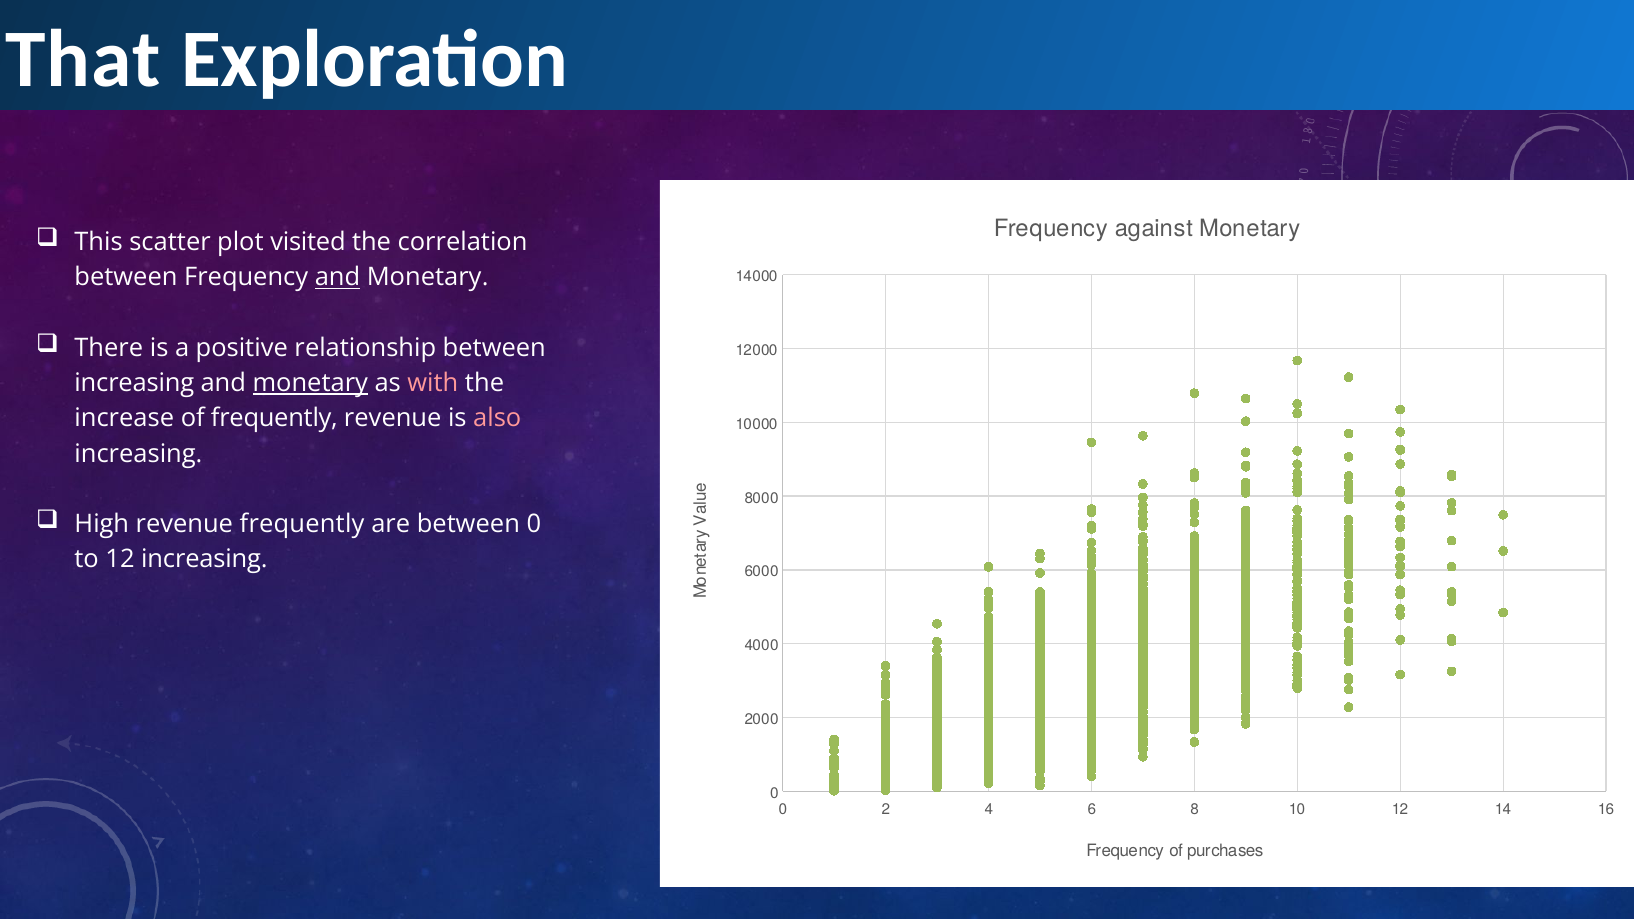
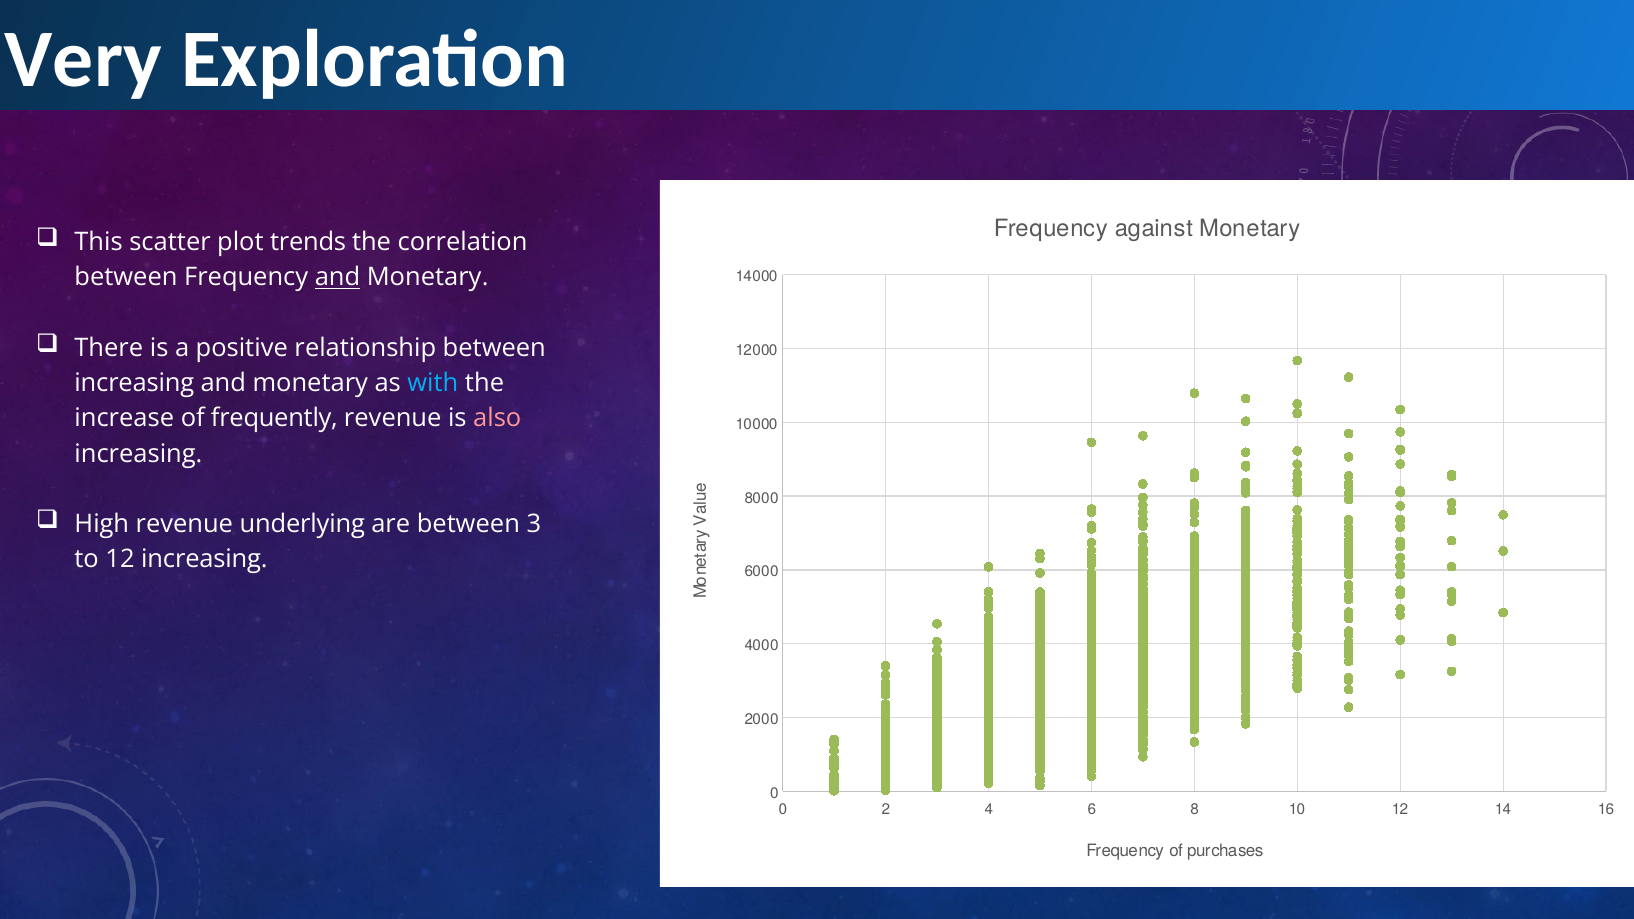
That: That -> Very
visited: visited -> trends
monetary at (310, 383) underline: present -> none
with colour: pink -> light blue
revenue frequently: frequently -> underlying
between 0: 0 -> 3
